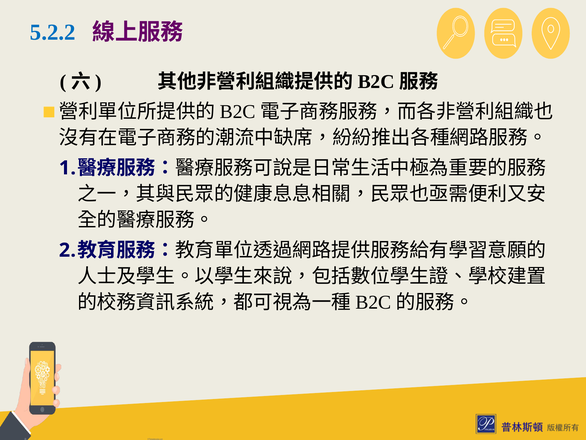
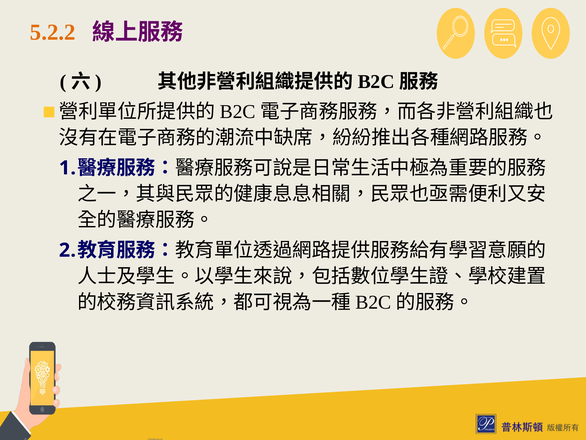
5.2.2 colour: blue -> orange
